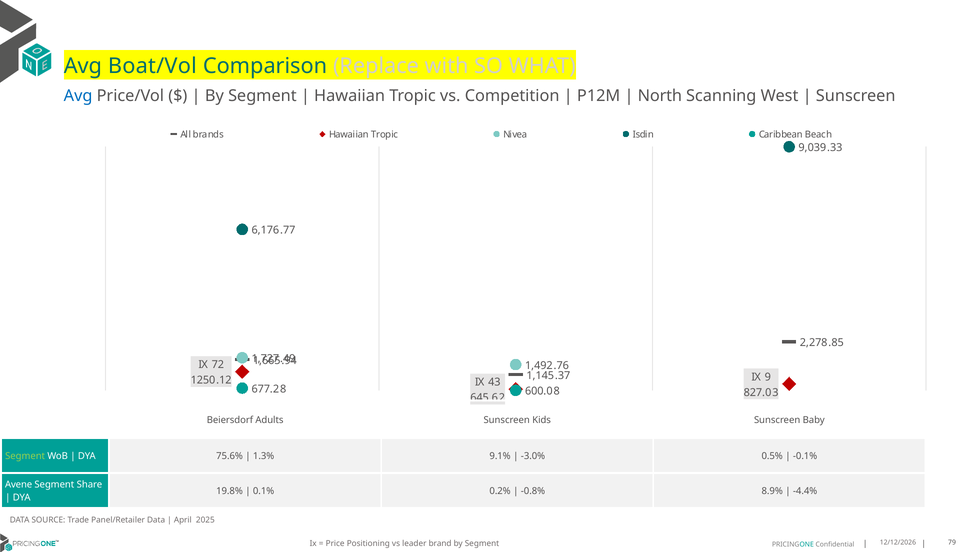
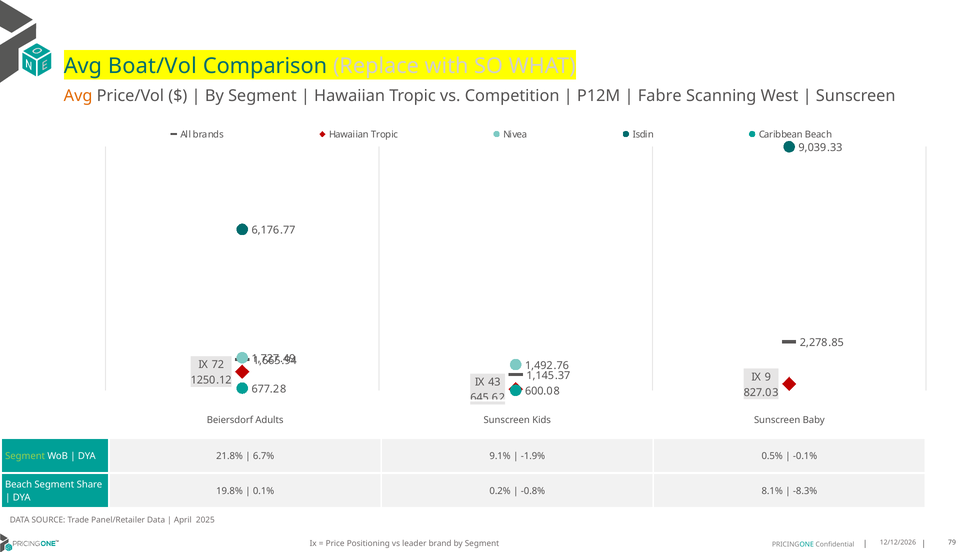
Avg at (78, 96) colour: blue -> orange
North: North -> Fabre
75.6%: 75.6% -> 21.8%
1.3%: 1.3% -> 6.7%
-3.0%: -3.0% -> -1.9%
Avene at (19, 484): Avene -> Beach
8.9%: 8.9% -> 8.1%
-4.4%: -4.4% -> -8.3%
